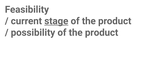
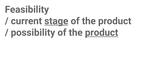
product at (102, 33) underline: none -> present
